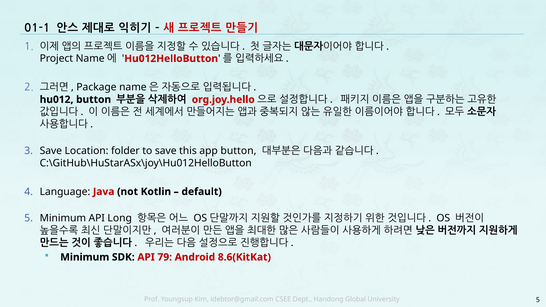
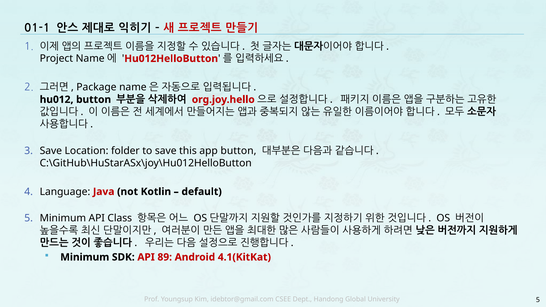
Long: Long -> Class
79: 79 -> 89
8.6(KitKat: 8.6(KitKat -> 4.1(KitKat
